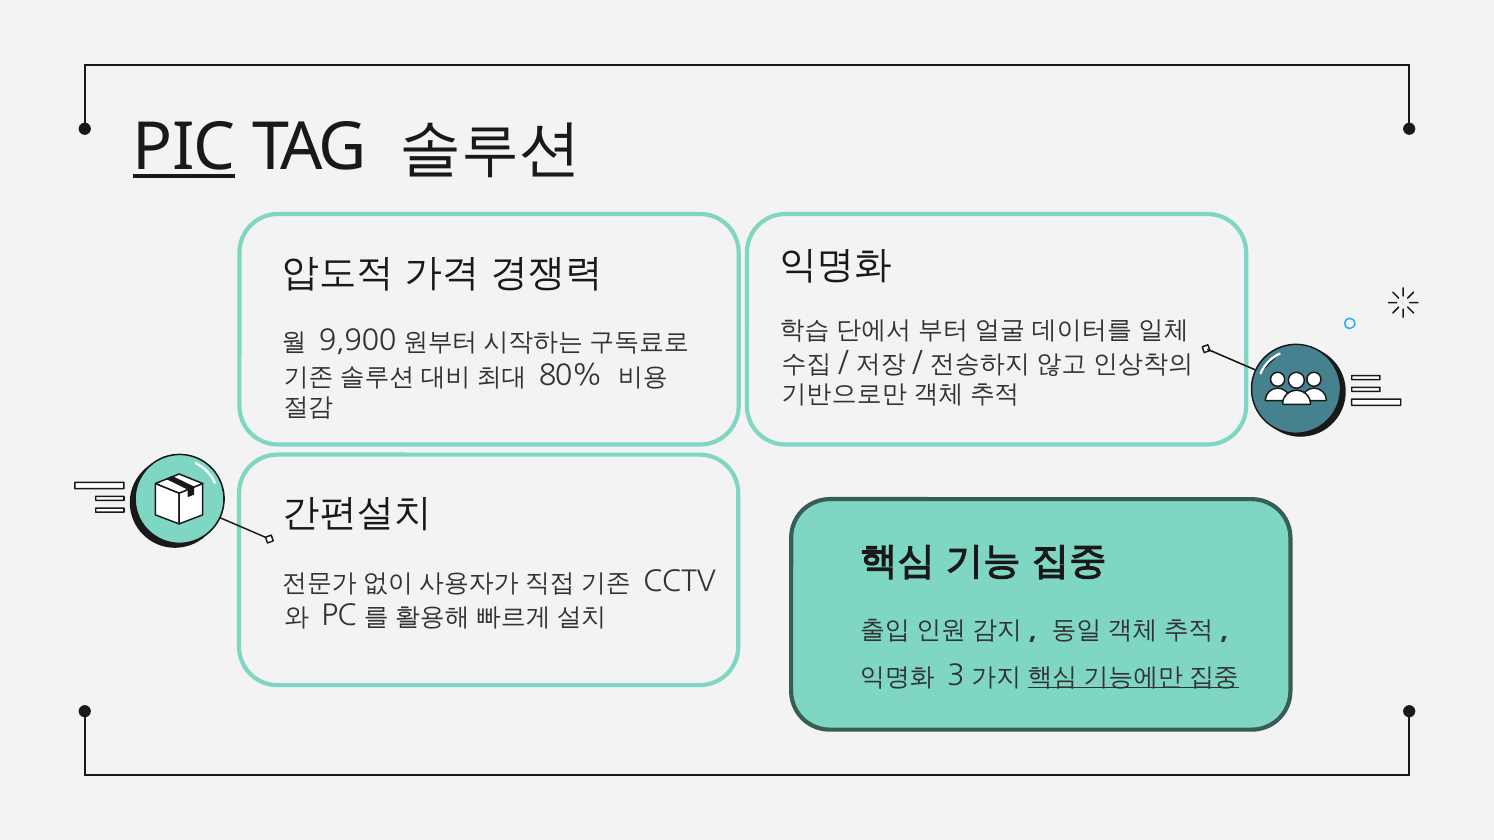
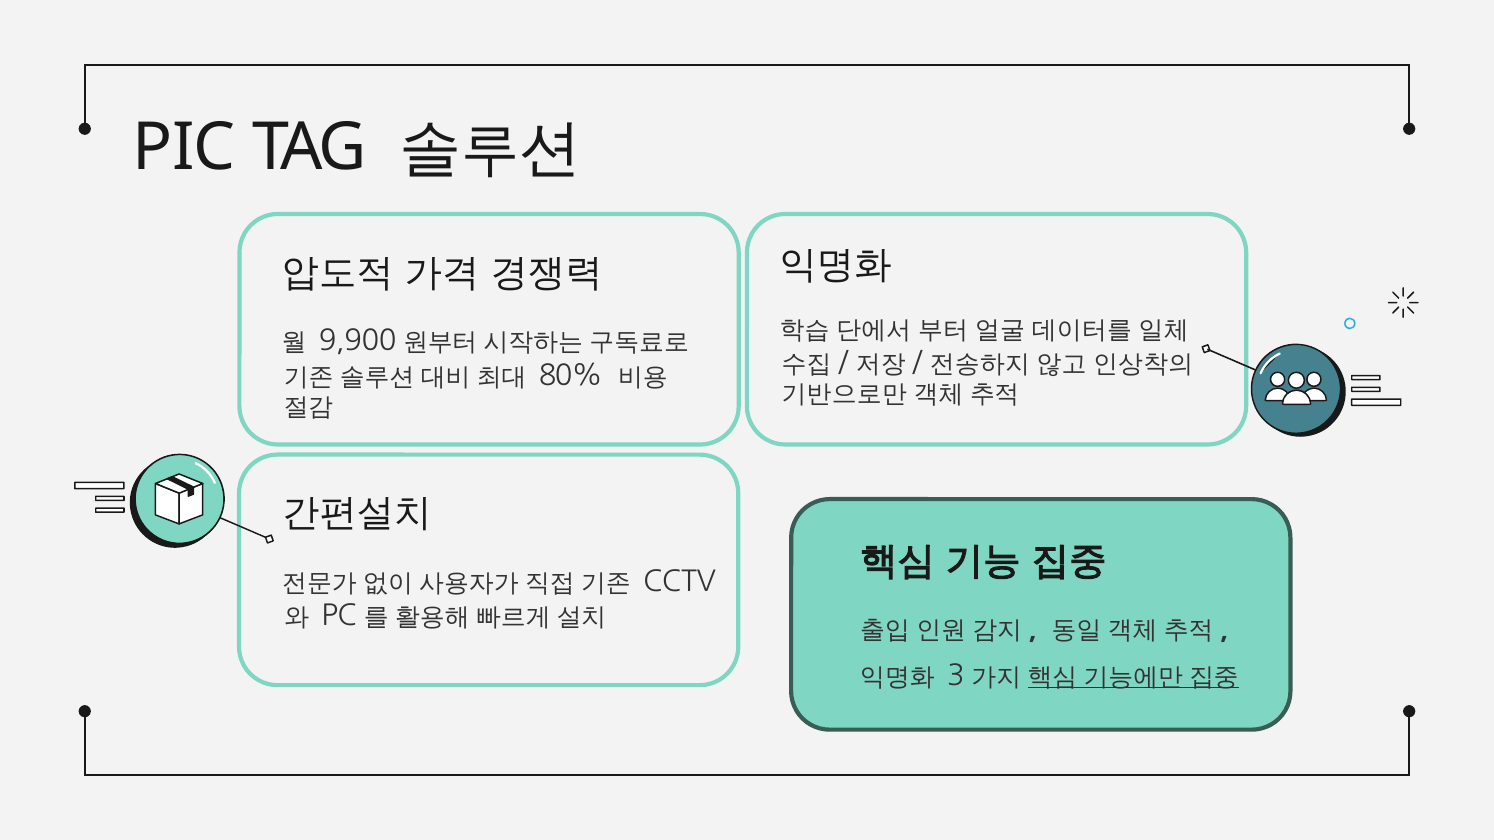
PIC underline: present -> none
